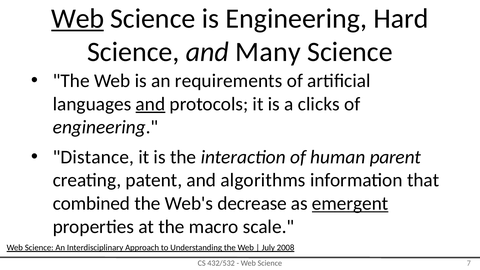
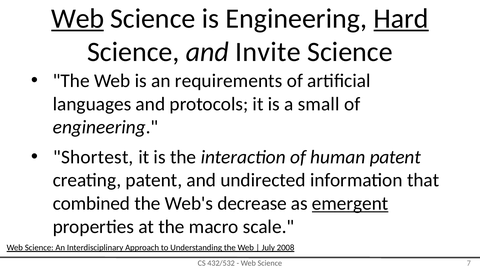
Hard underline: none -> present
Many: Many -> Invite
and at (150, 104) underline: present -> none
clicks: clicks -> small
Distance: Distance -> Shortest
human parent: parent -> patent
algorithms: algorithms -> undirected
